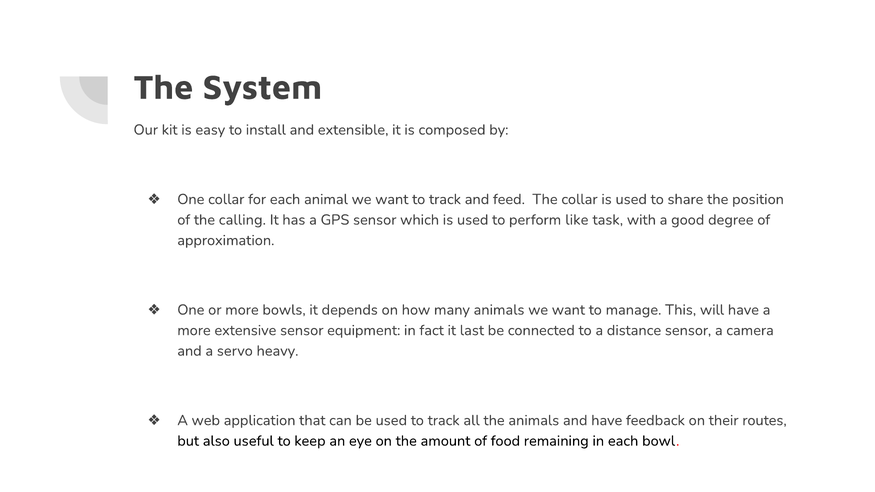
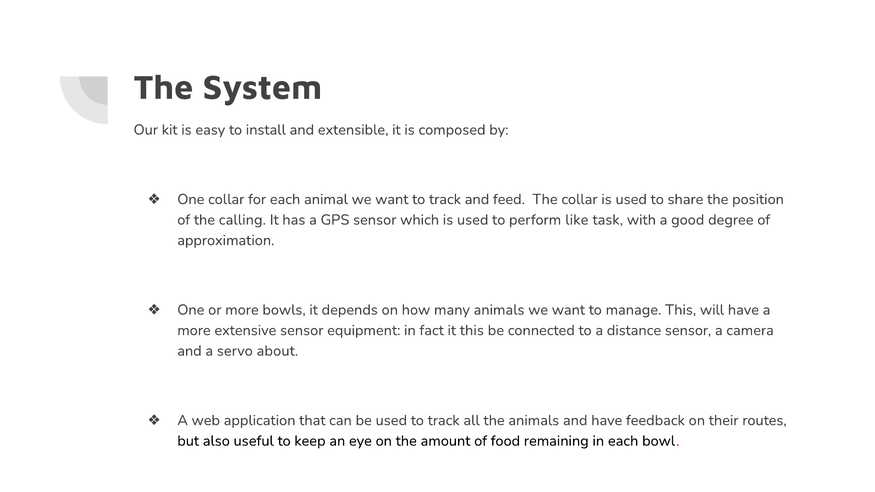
it last: last -> this
heavy: heavy -> about
